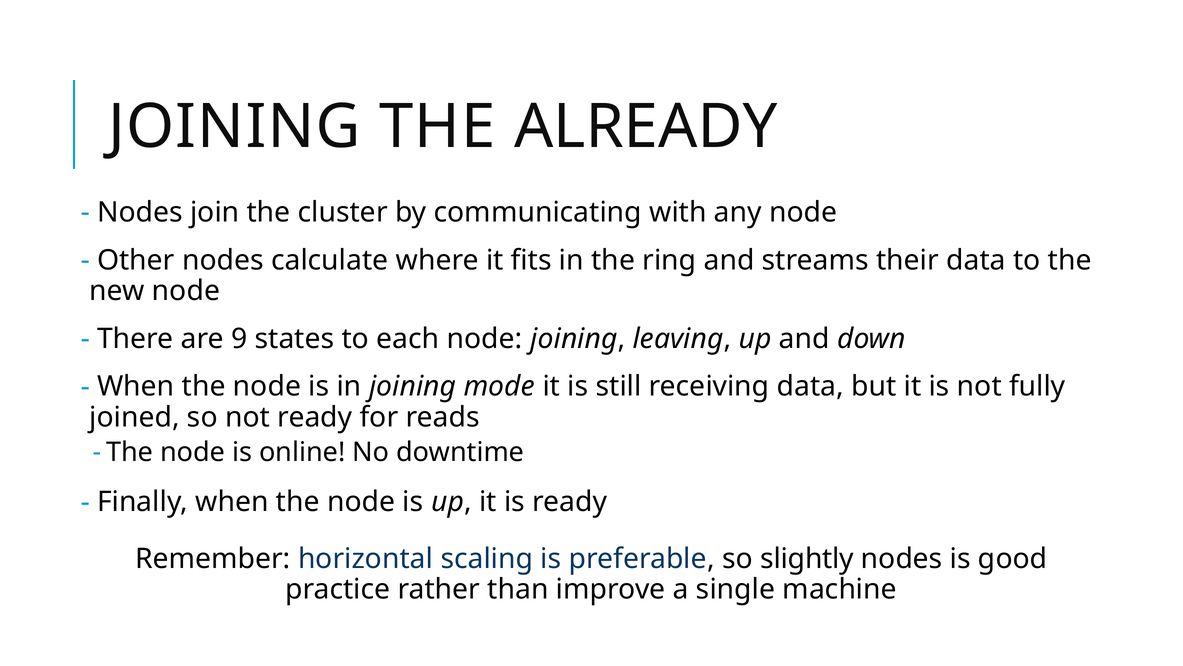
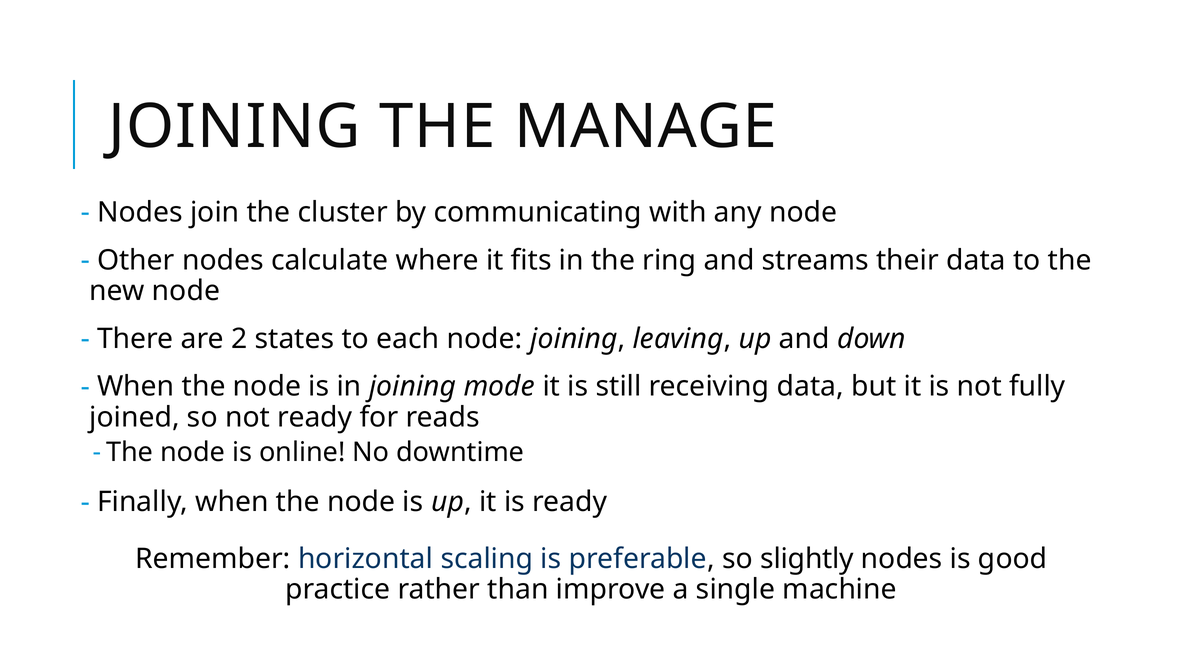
ALREADY: ALREADY -> MANAGE
9: 9 -> 2
